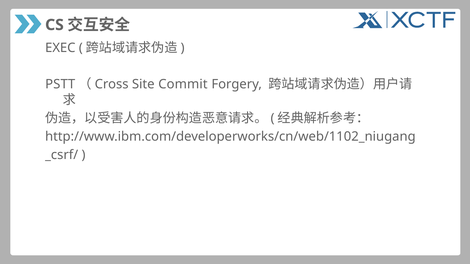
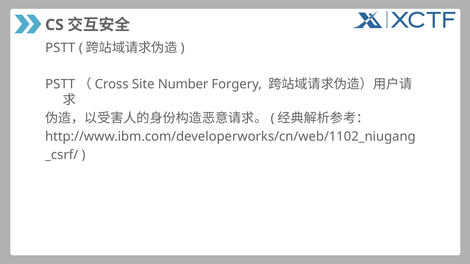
EXEC at (60, 48): EXEC -> PSTT
Commit: Commit -> Number
